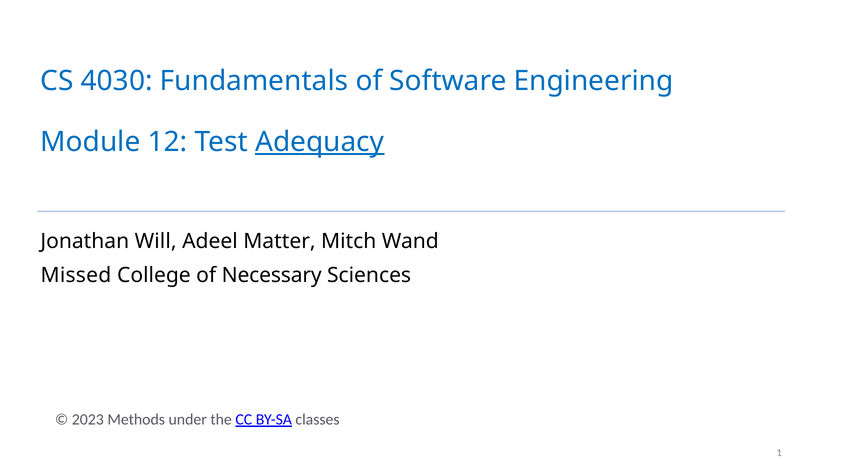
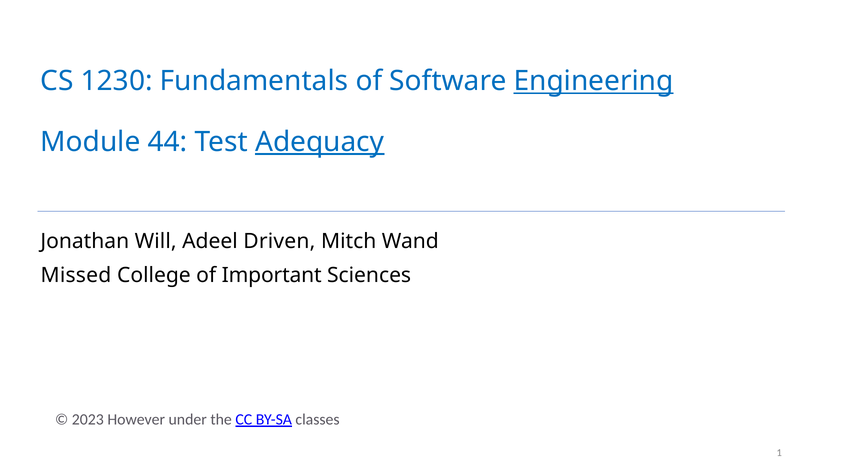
4030: 4030 -> 1230
Engineering underline: none -> present
12: 12 -> 44
Matter: Matter -> Driven
Necessary: Necessary -> Important
Methods: Methods -> However
